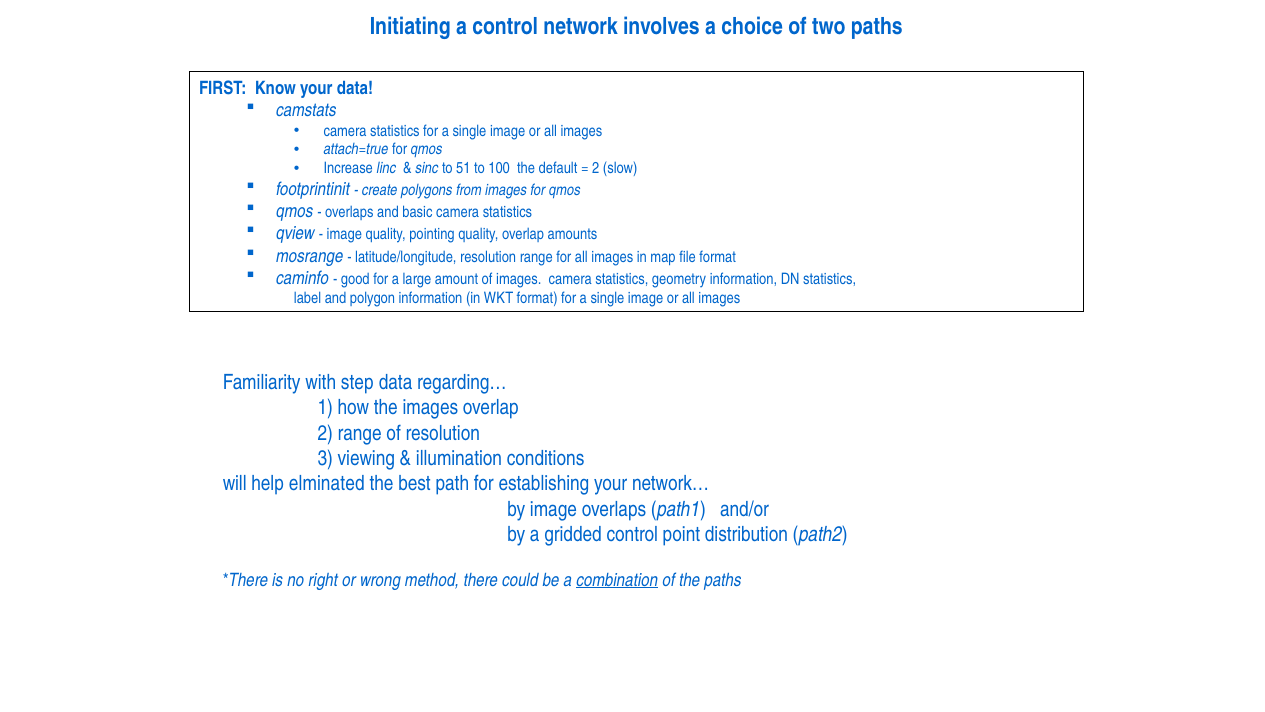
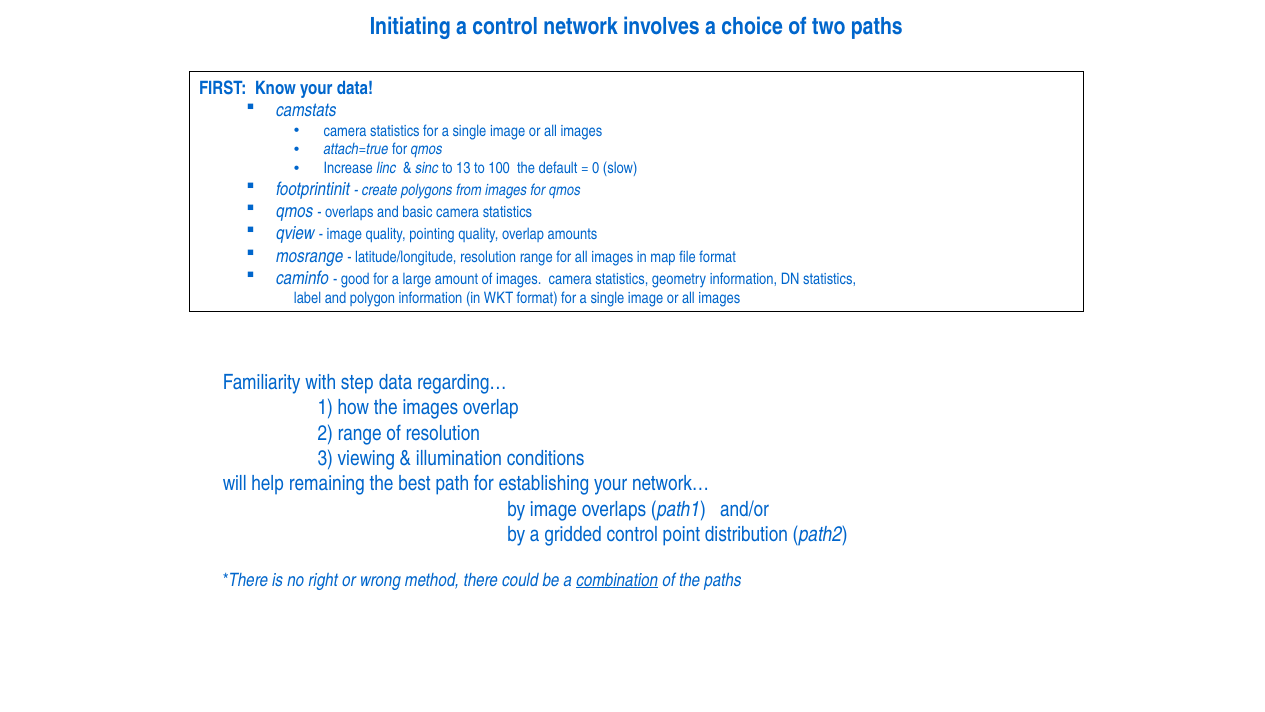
51: 51 -> 13
2 at (596, 169): 2 -> 0
elminated: elminated -> remaining
